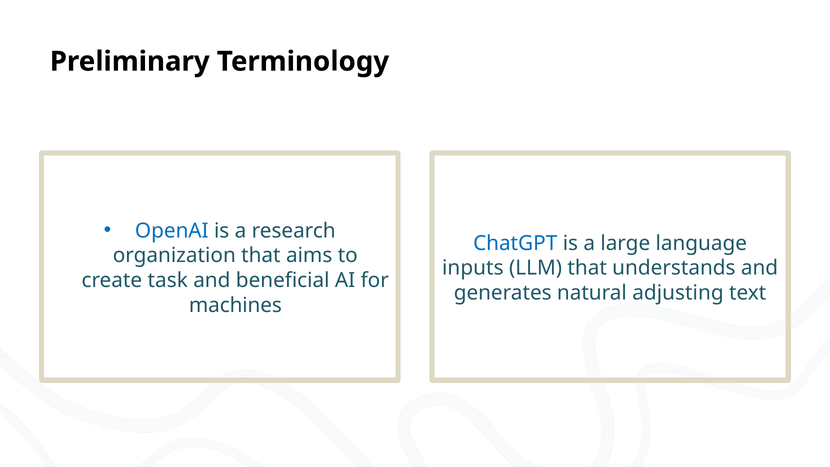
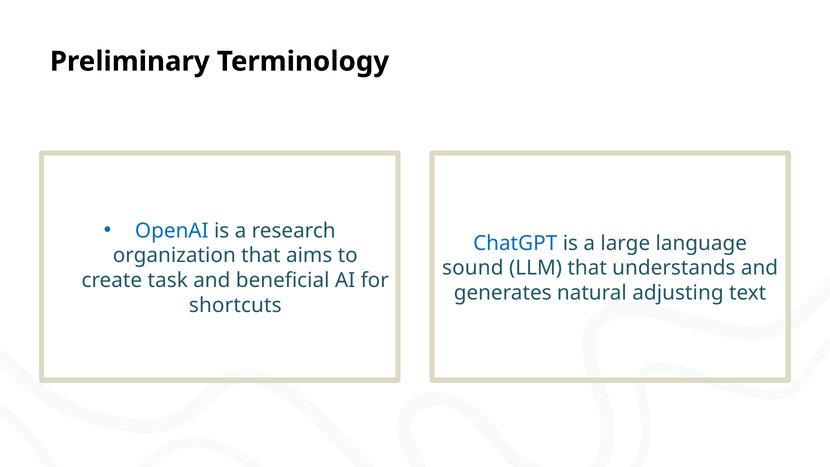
inputs: inputs -> sound
machines: machines -> shortcuts
